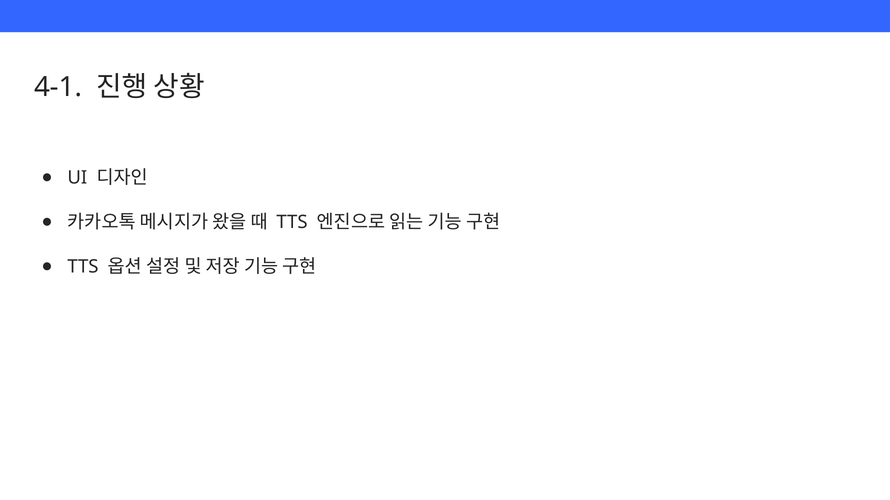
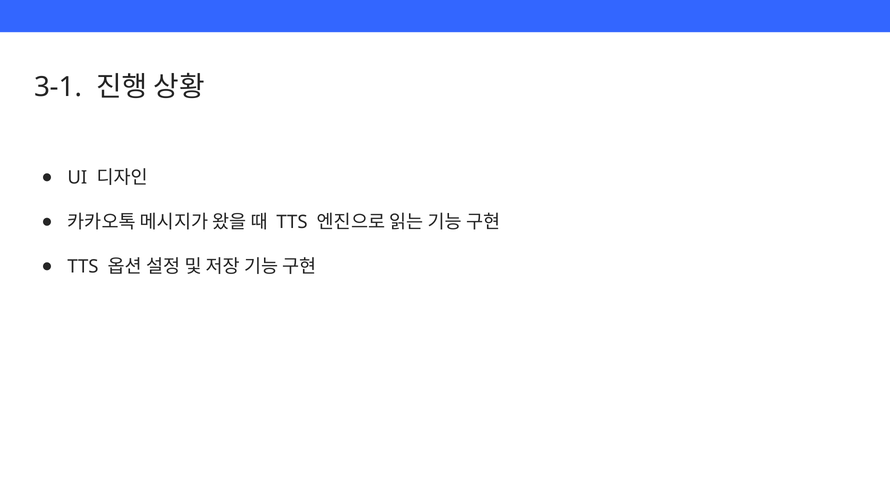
4-1: 4-1 -> 3-1
